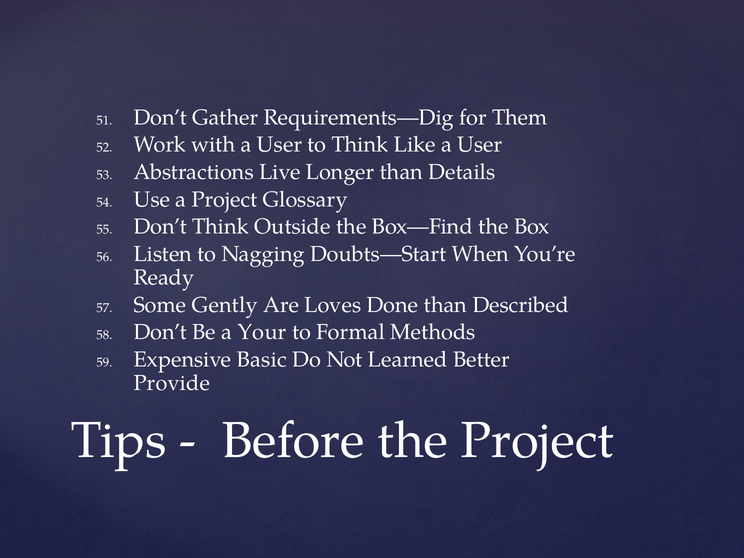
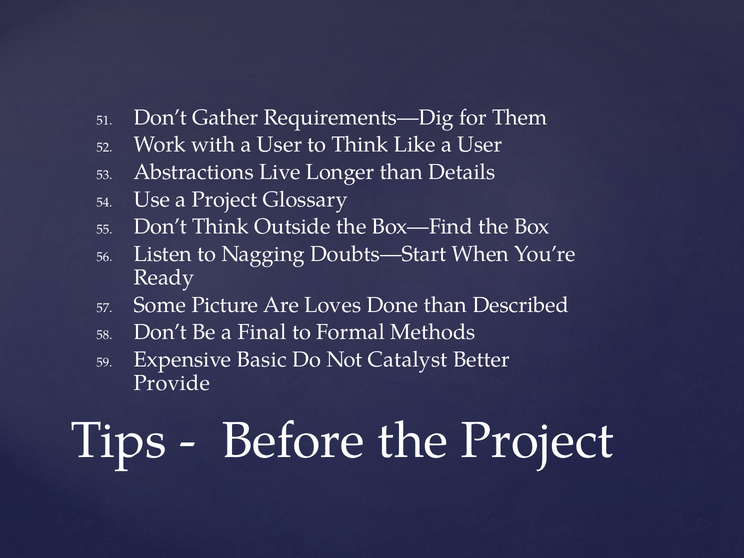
Gently: Gently -> Picture
Your: Your -> Final
Learned: Learned -> Catalyst
